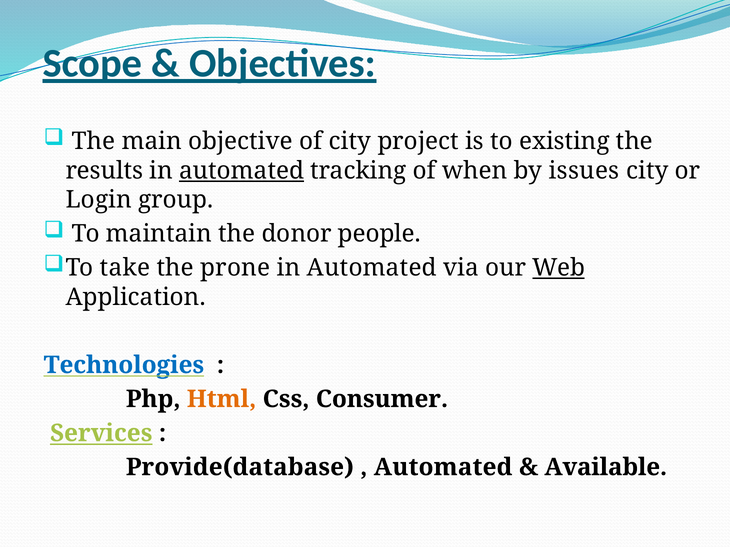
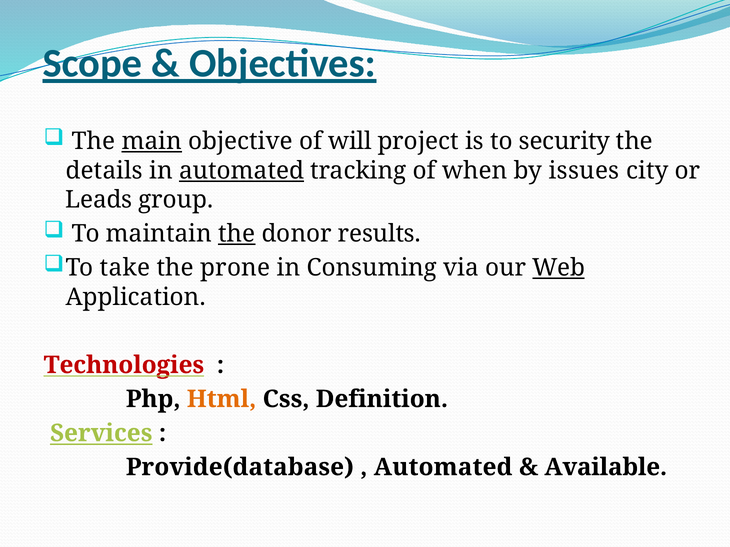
main underline: none -> present
of city: city -> will
existing: existing -> security
results: results -> details
Login: Login -> Leads
the at (237, 234) underline: none -> present
people: people -> results
Automated at (372, 268): Automated -> Consuming
Technologies colour: blue -> red
Consumer: Consumer -> Definition
